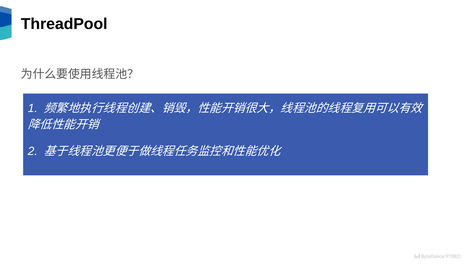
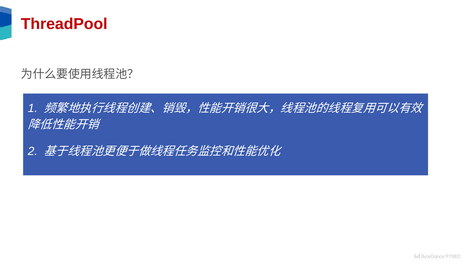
ThreadPool colour: black -> red
